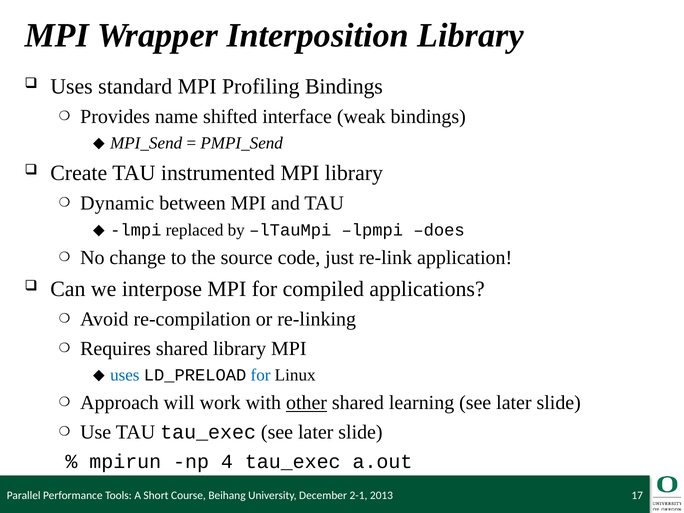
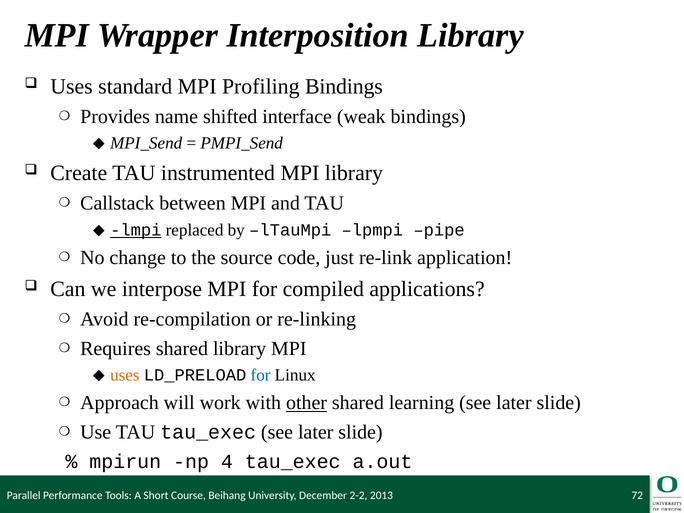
Dynamic: Dynamic -> Callstack
lmpi underline: none -> present
does: does -> pipe
uses at (125, 375) colour: blue -> orange
2-1: 2-1 -> 2-2
17: 17 -> 72
